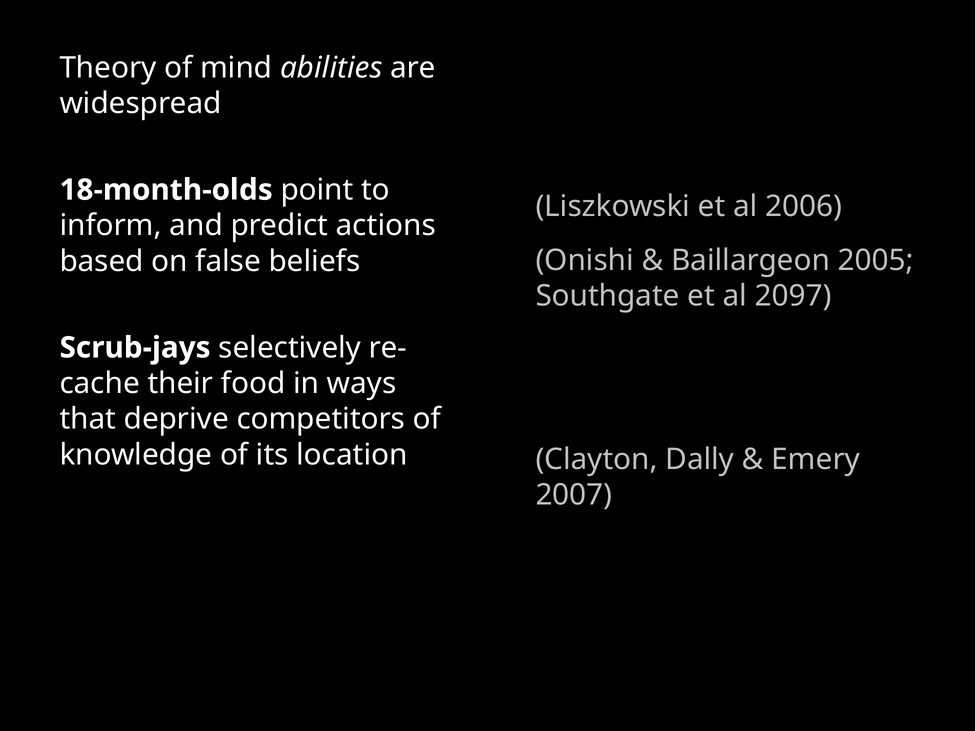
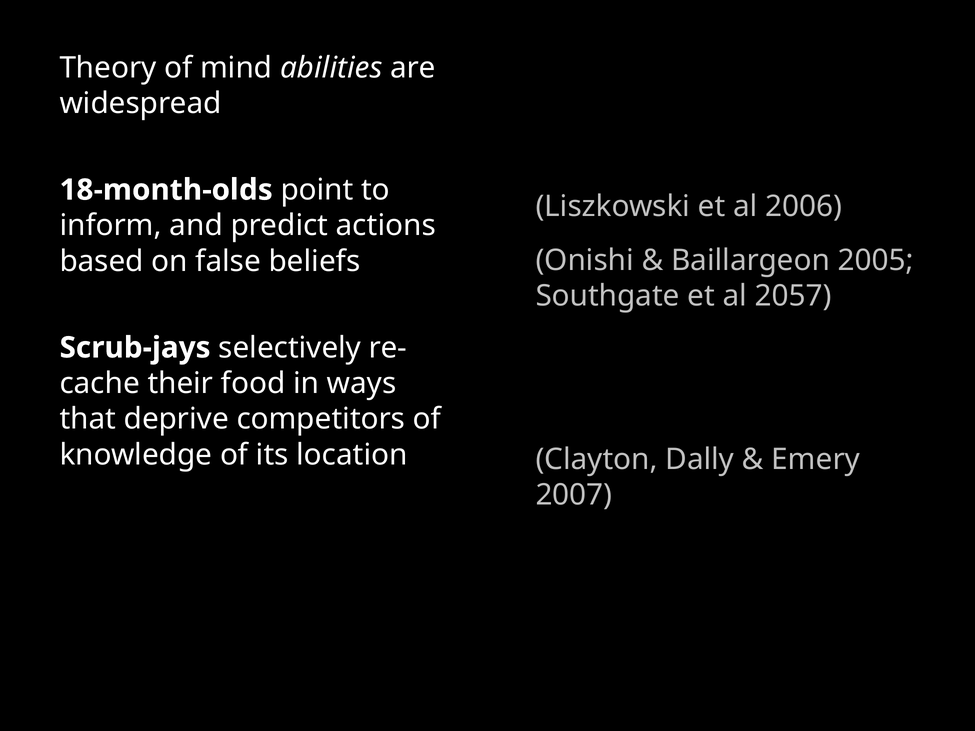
2097: 2097 -> 2057
